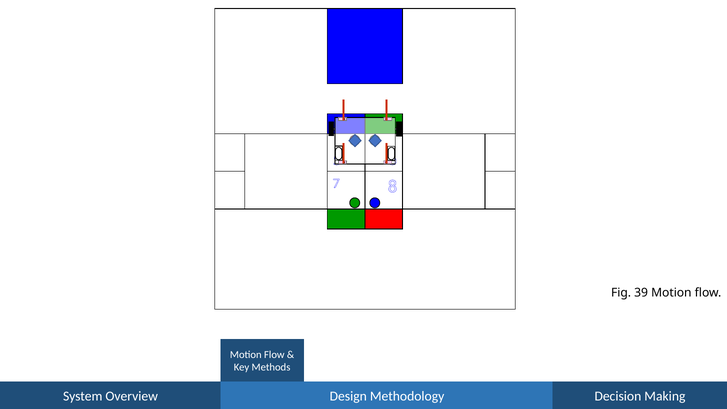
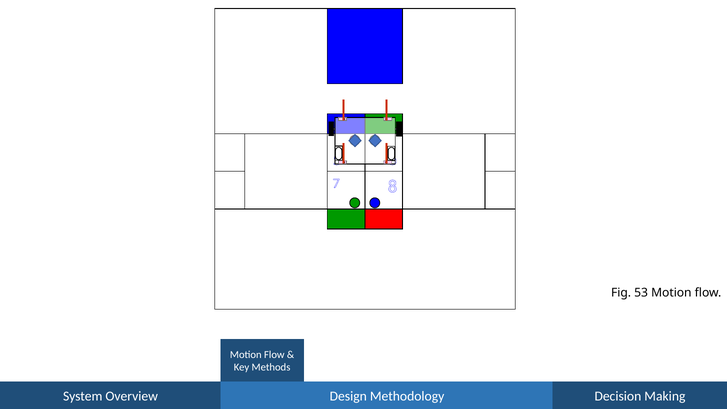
39: 39 -> 53
